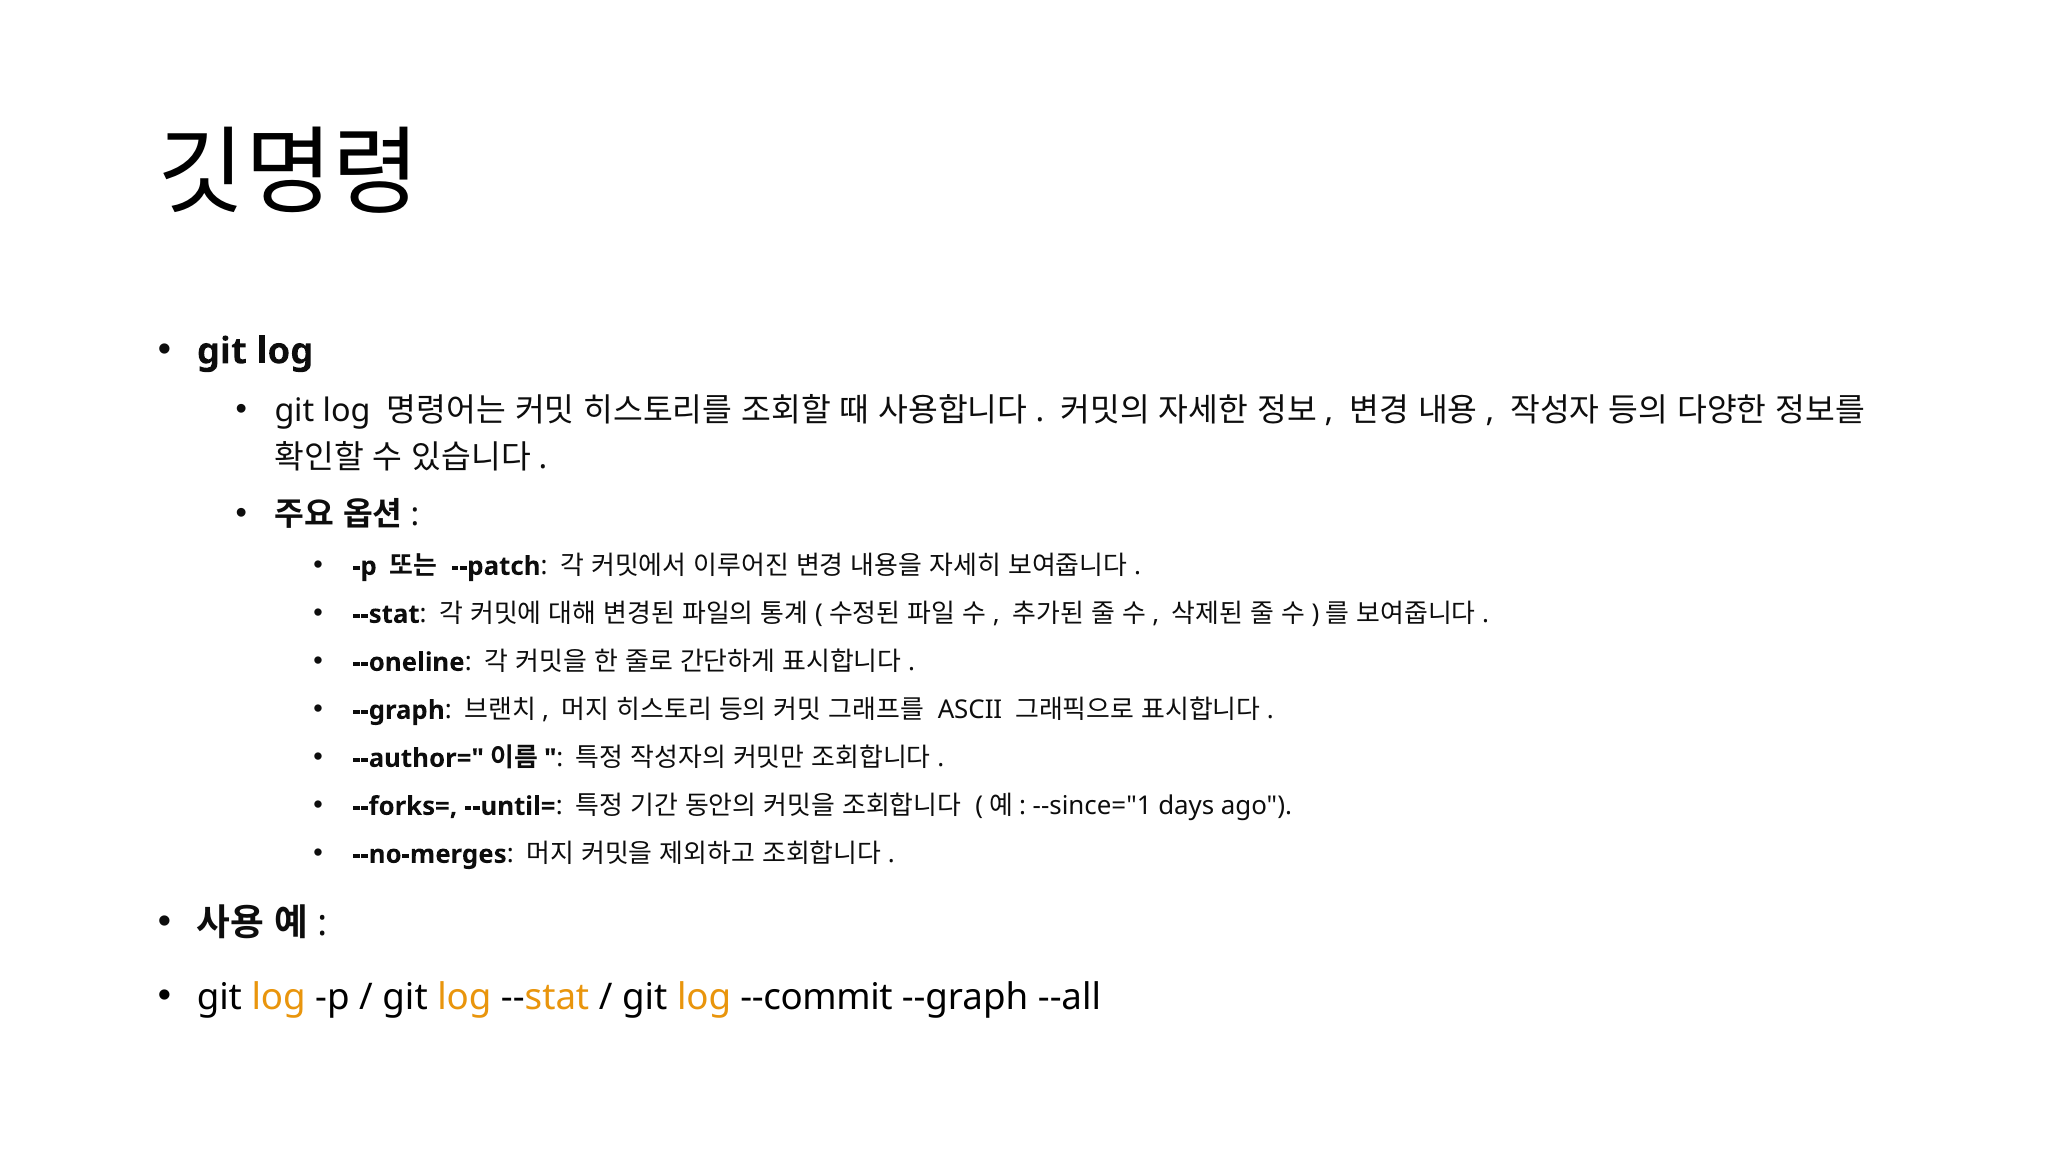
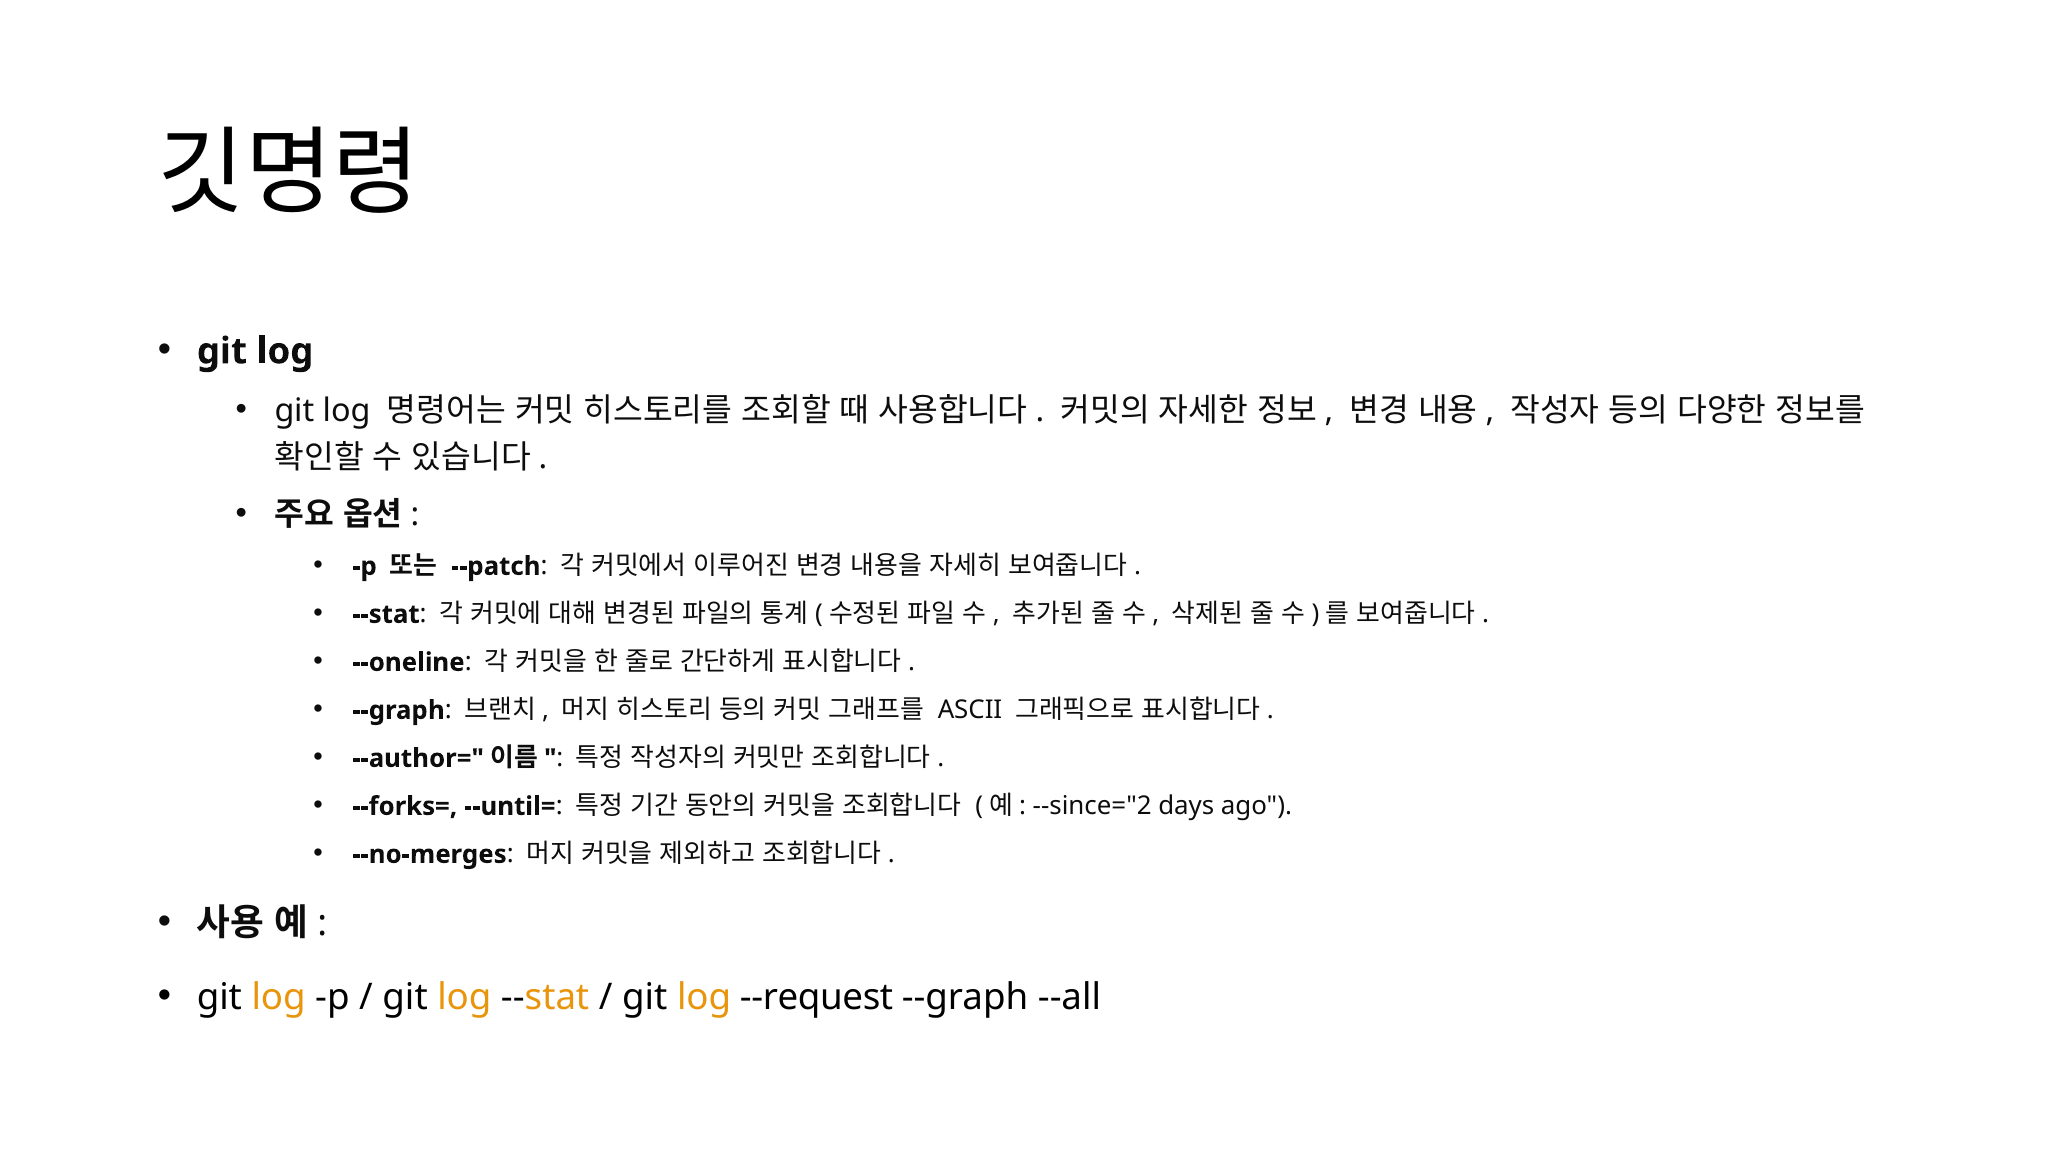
--since="1: --since="1 -> --since="2
--commit: --commit -> --request
